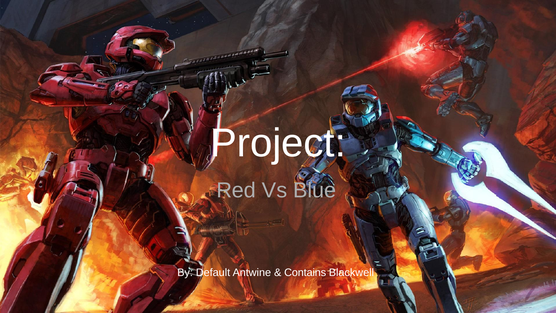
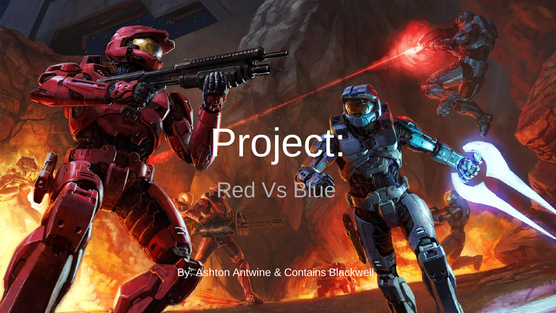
Default: Default -> Ashton
